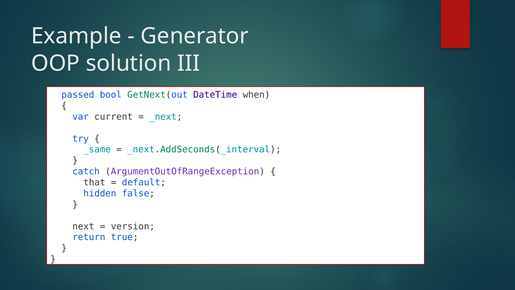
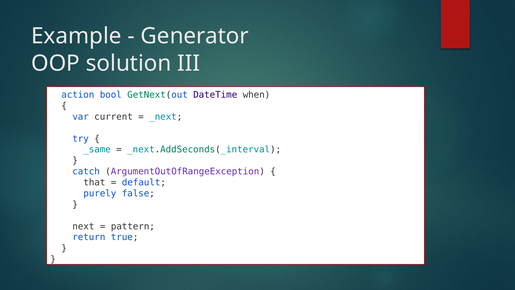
passed: passed -> action
hidden: hidden -> purely
version: version -> pattern
